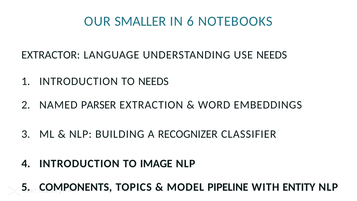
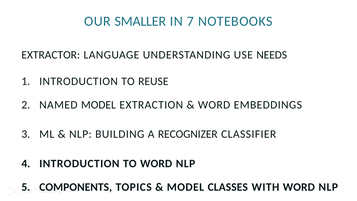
6: 6 -> 7
TO NEEDS: NEEDS -> REUSE
NAMED PARSER: PARSER -> MODEL
TO IMAGE: IMAGE -> WORD
PIPELINE: PIPELINE -> CLASSES
WITH ENTITY: ENTITY -> WORD
